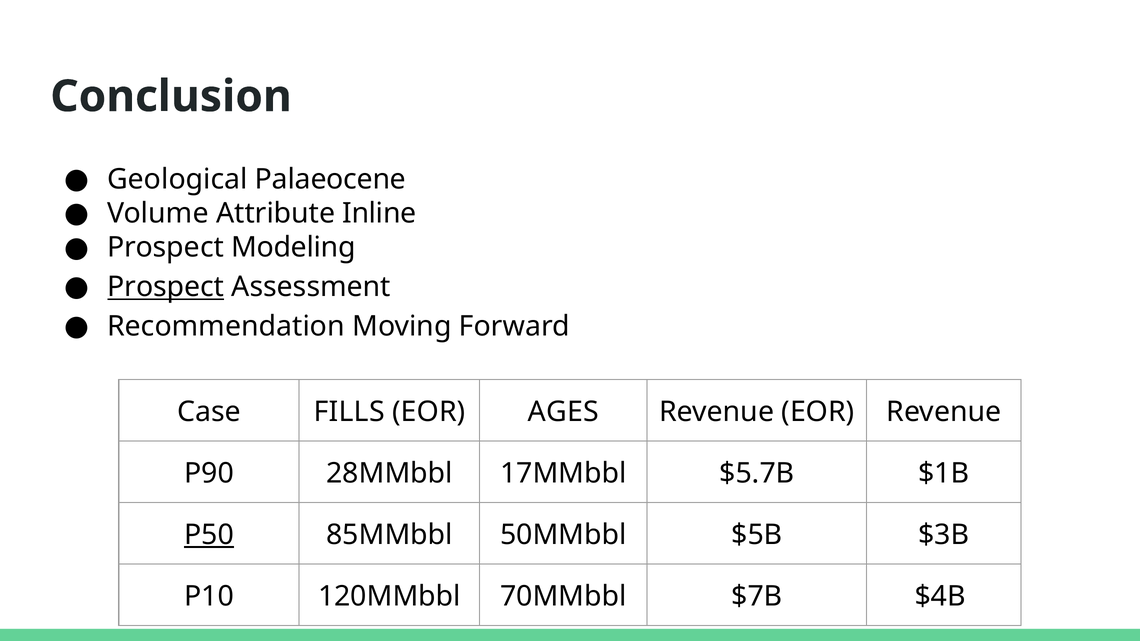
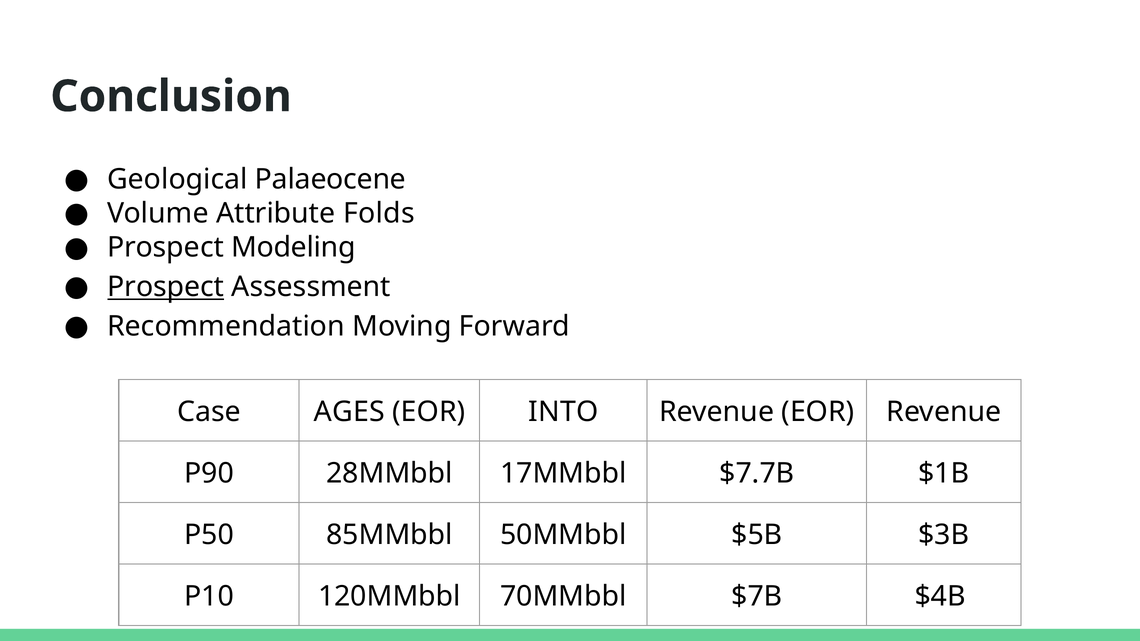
Inline: Inline -> Folds
FILLS: FILLS -> AGES
AGES: AGES -> INTO
$5.7B: $5.7B -> $7.7B
P50 underline: present -> none
